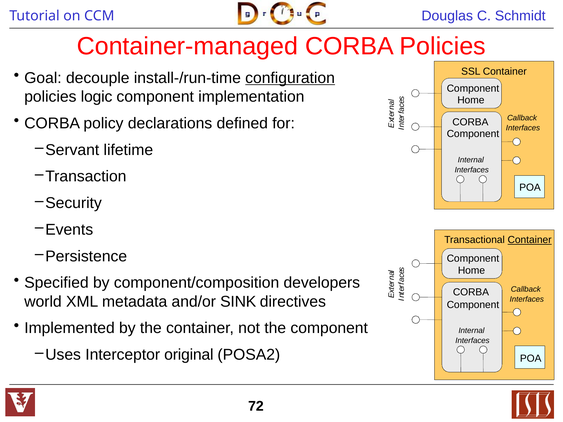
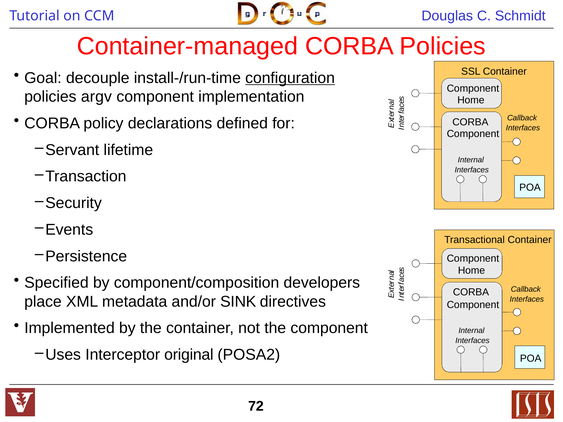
logic: logic -> argv
Container at (530, 240) underline: present -> none
world: world -> place
